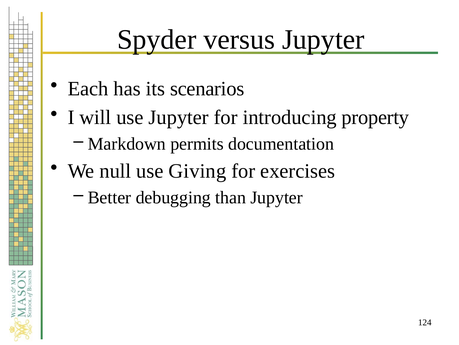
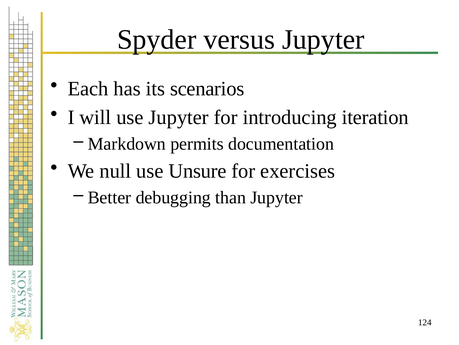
property: property -> iteration
Giving: Giving -> Unsure
